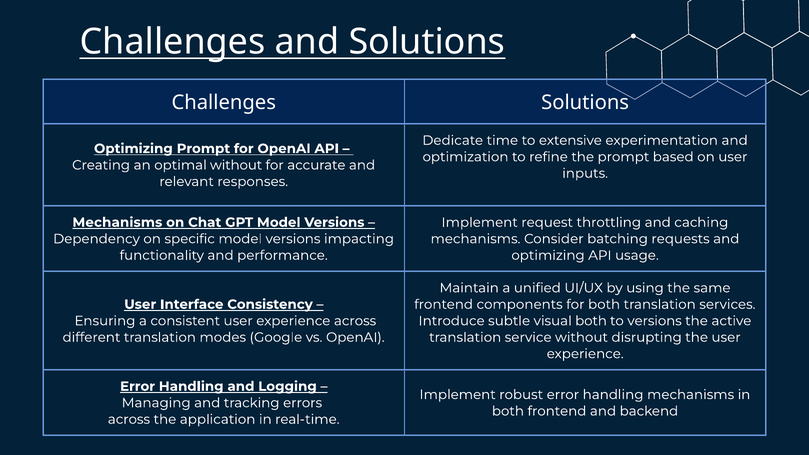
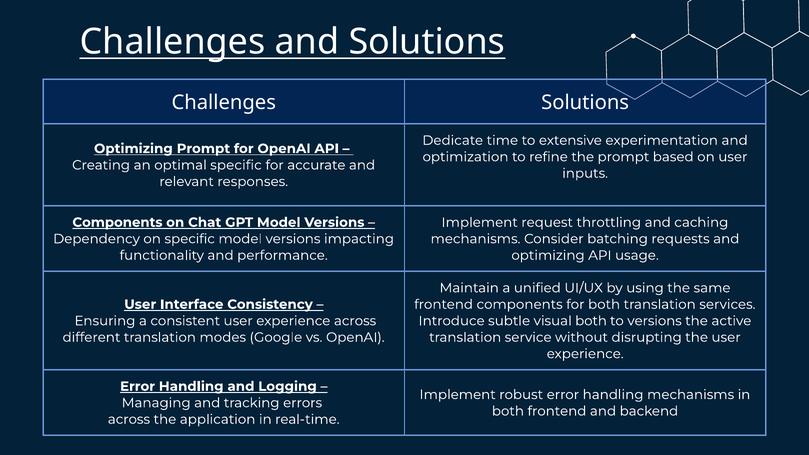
optimal without: without -> specific
Mechanisms at (117, 222): Mechanisms -> Components
